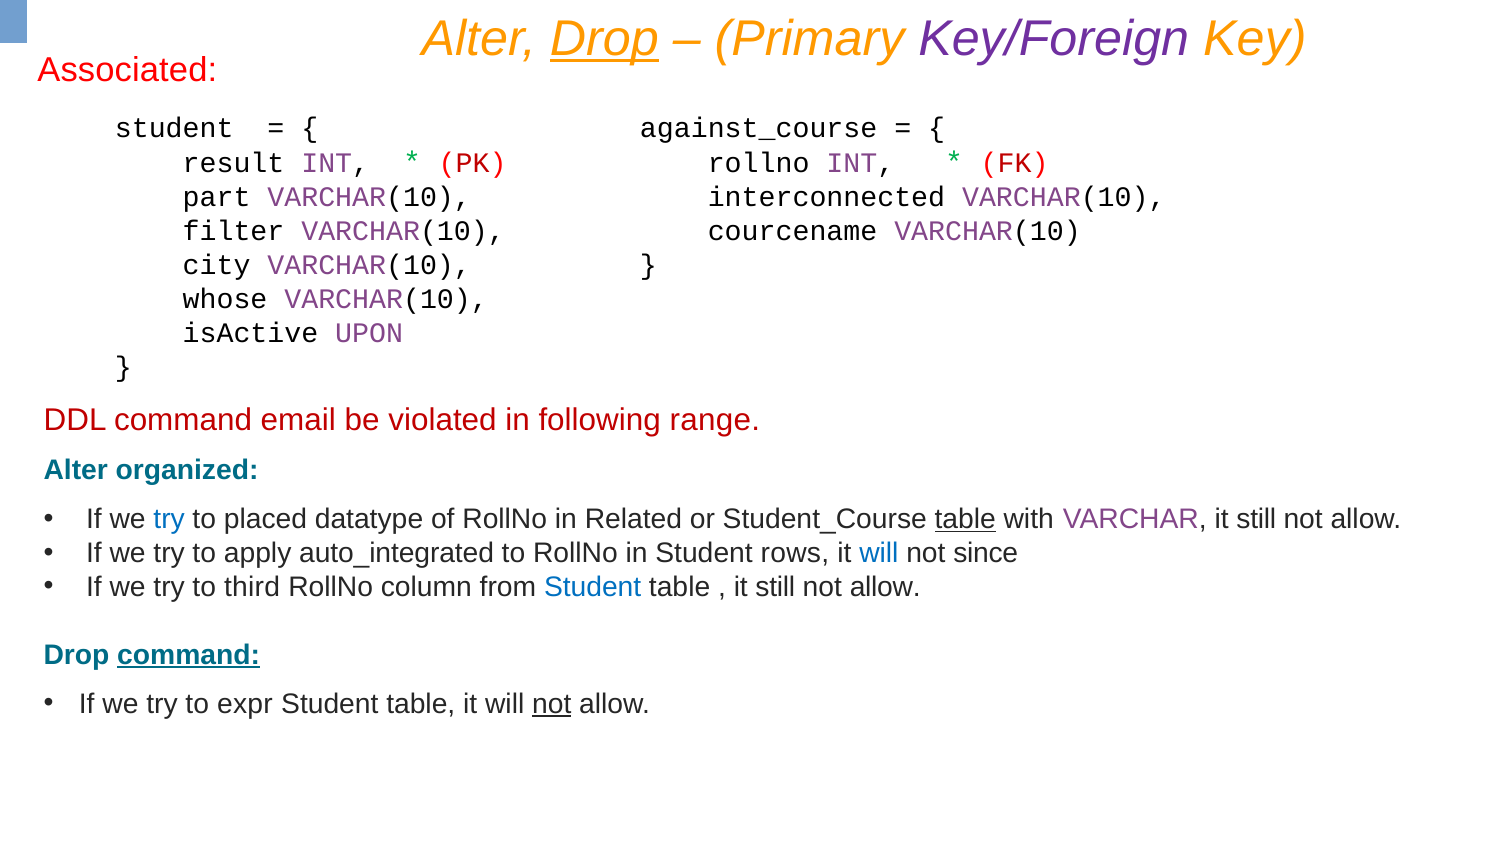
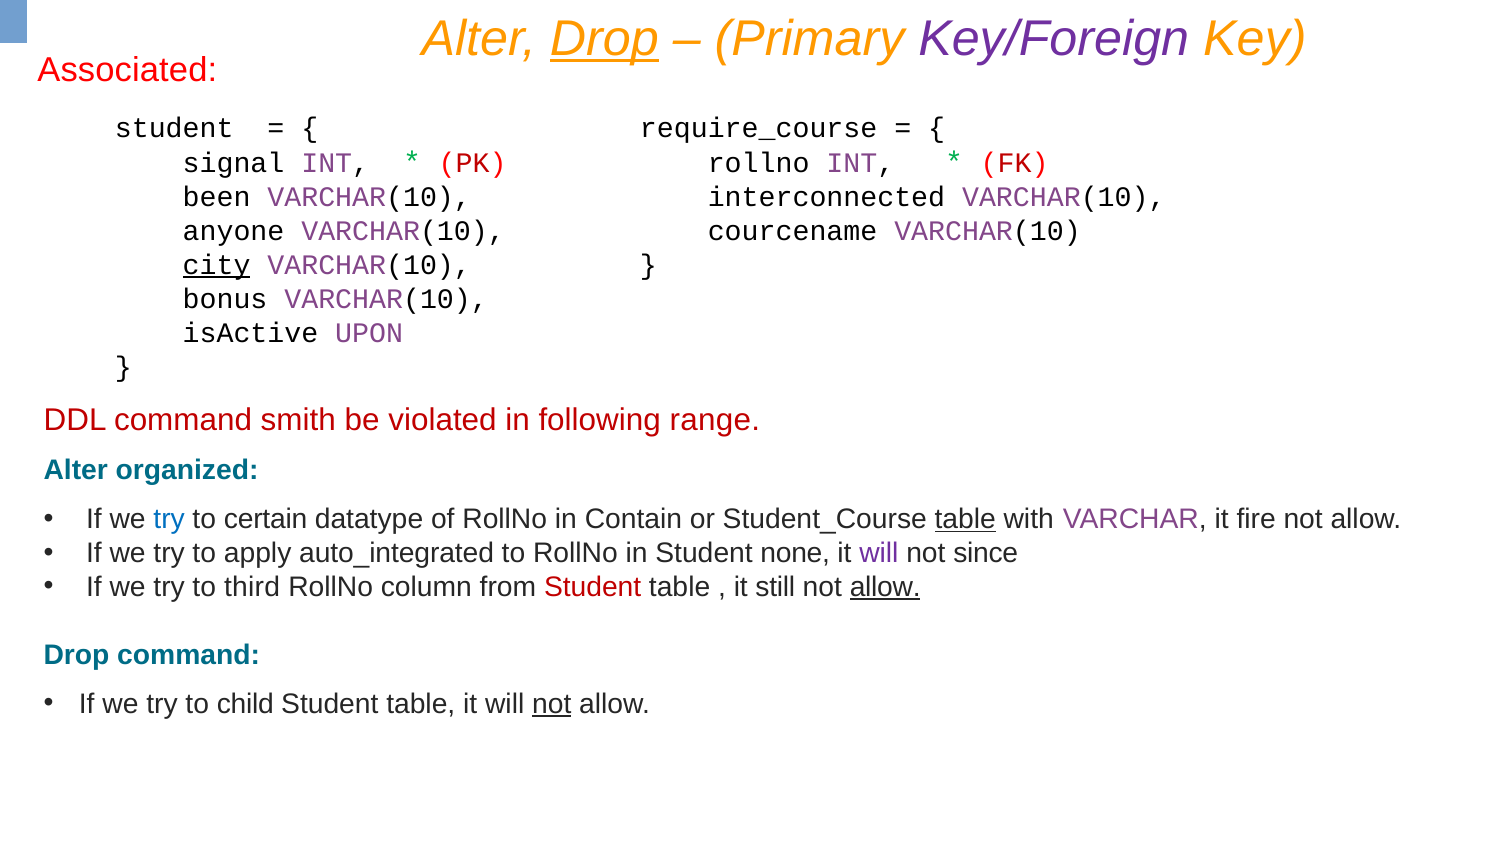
against_course: against_course -> require_course
result: result -> signal
part: part -> been
filter: filter -> anyone
city underline: none -> present
whose: whose -> bonus
email: email -> smith
placed: placed -> certain
Related: Related -> Contain
VARCHAR it still: still -> fire
rows: rows -> none
will at (879, 554) colour: blue -> purple
Student at (593, 588) colour: blue -> red
allow at (885, 588) underline: none -> present
command at (189, 655) underline: present -> none
expr: expr -> child
